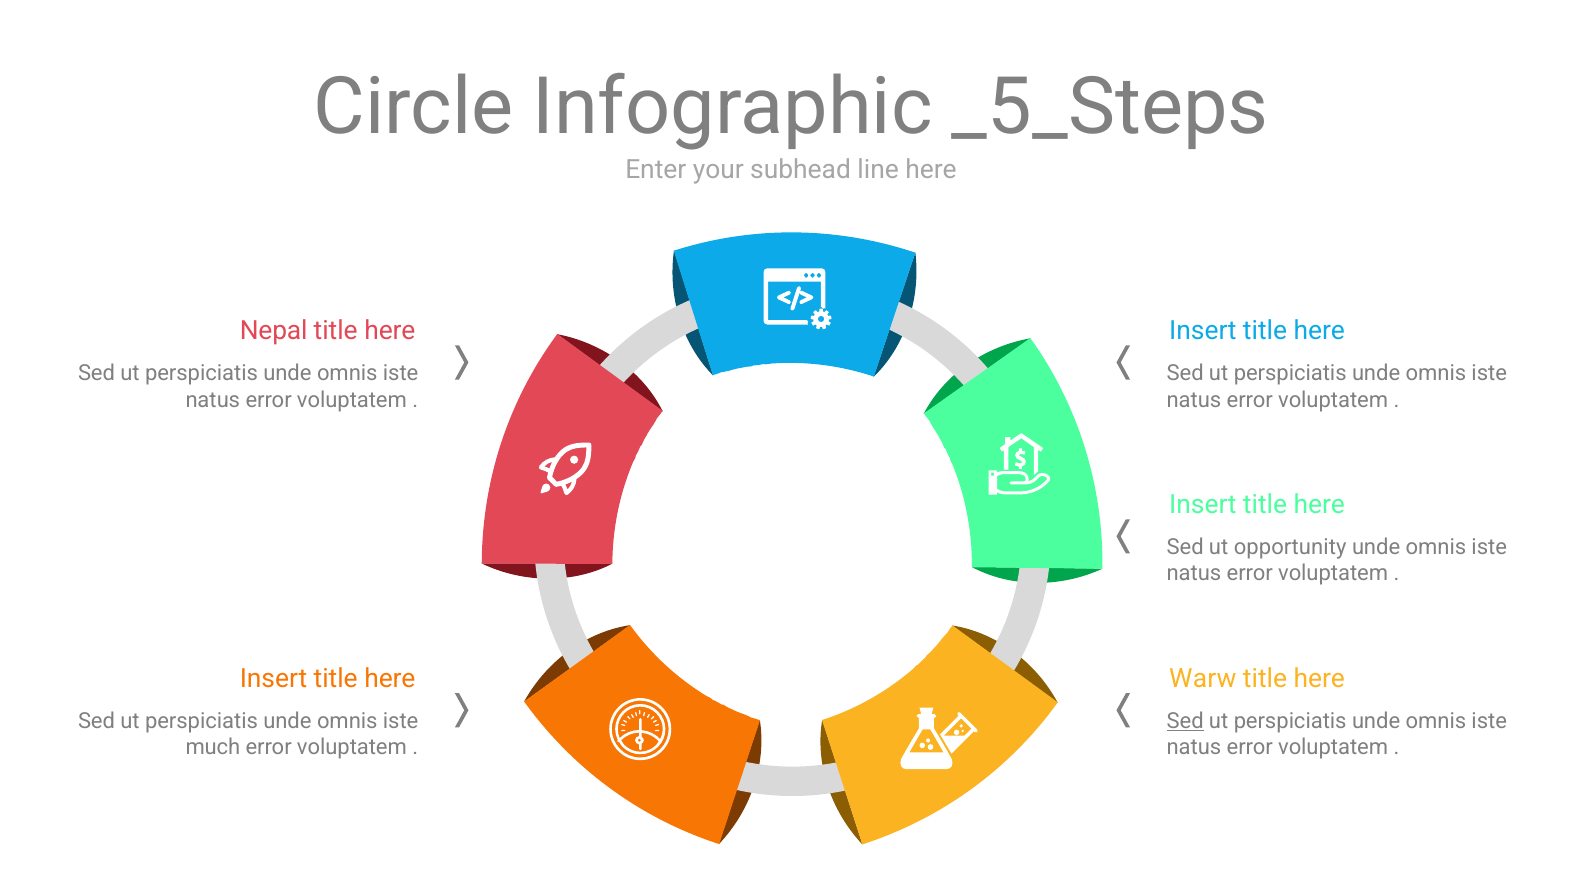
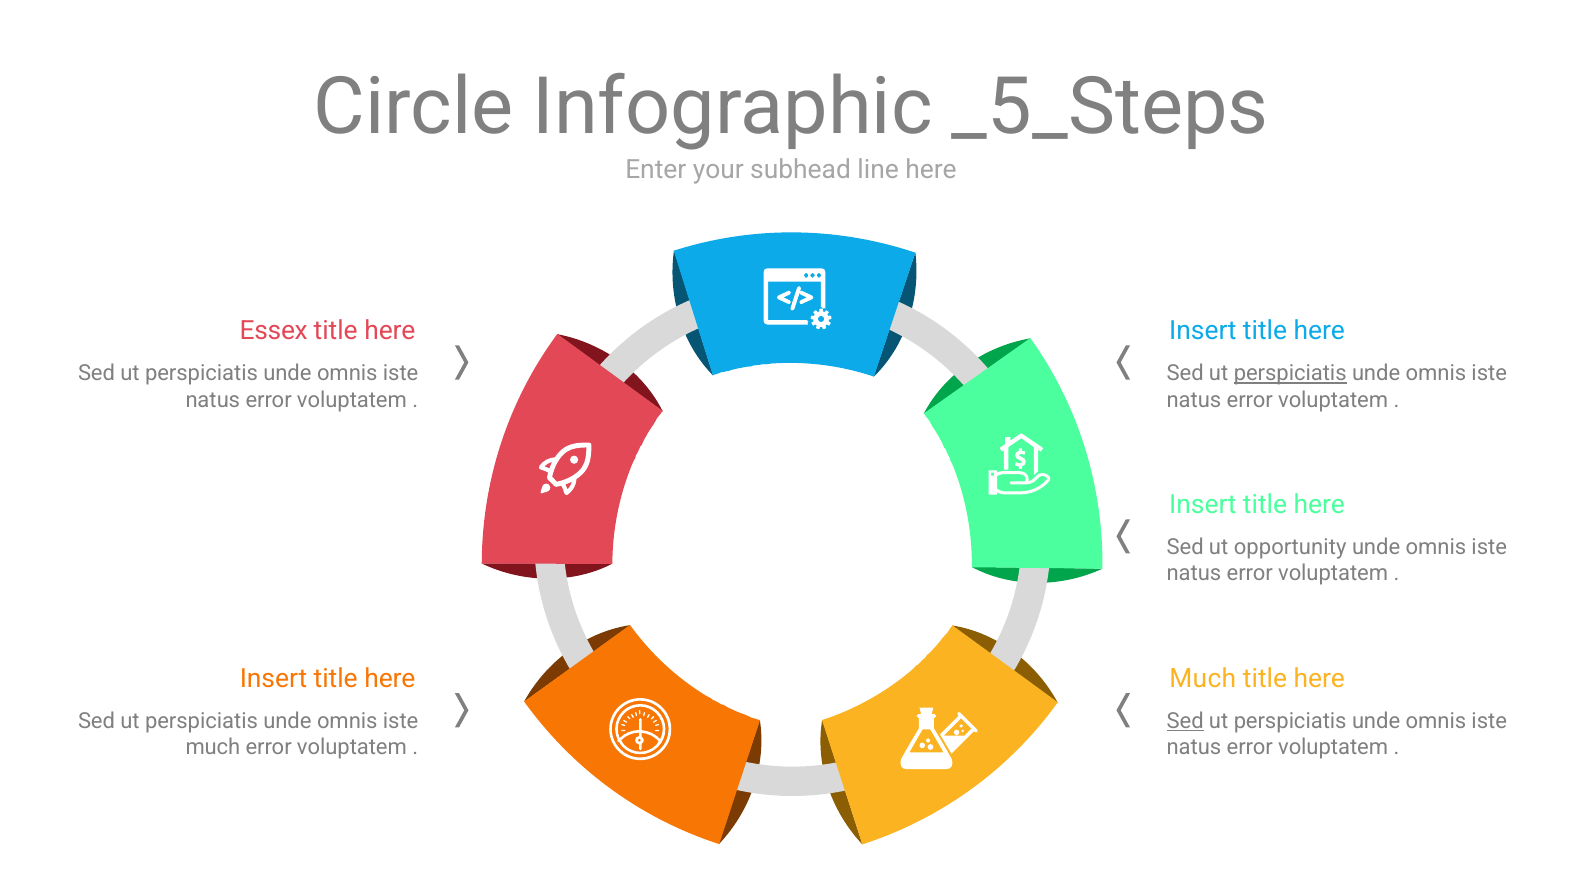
Nepal: Nepal -> Essex
perspiciatis at (1290, 373) underline: none -> present
Warw at (1203, 678): Warw -> Much
